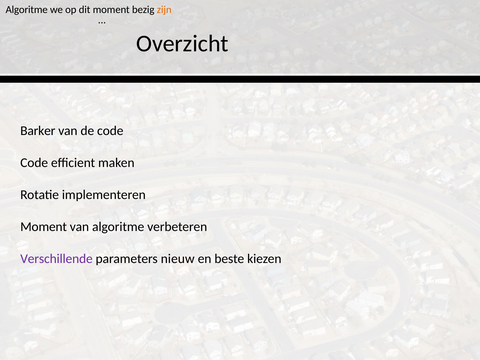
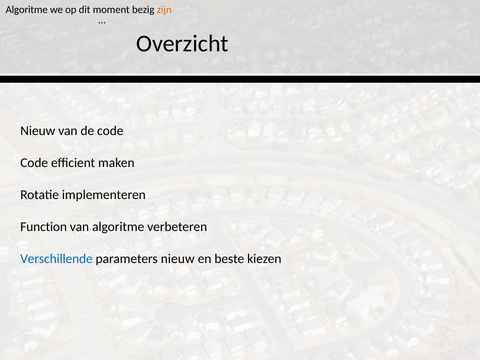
Barker at (38, 131): Barker -> Nieuw
Moment at (44, 227): Moment -> Function
Verschillende colour: purple -> blue
